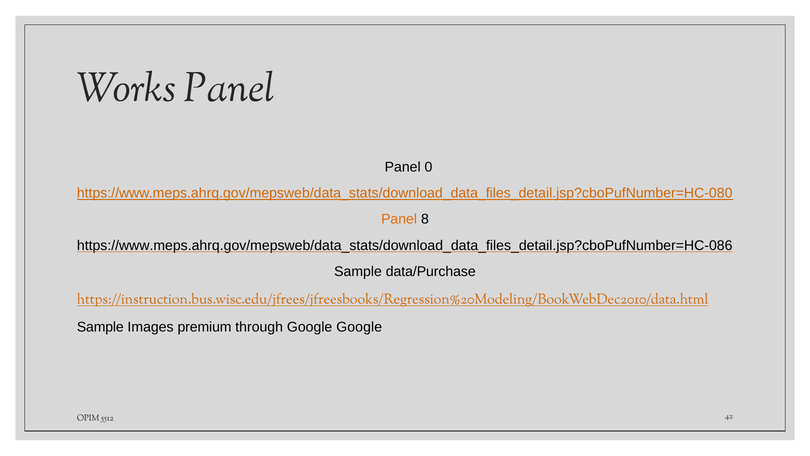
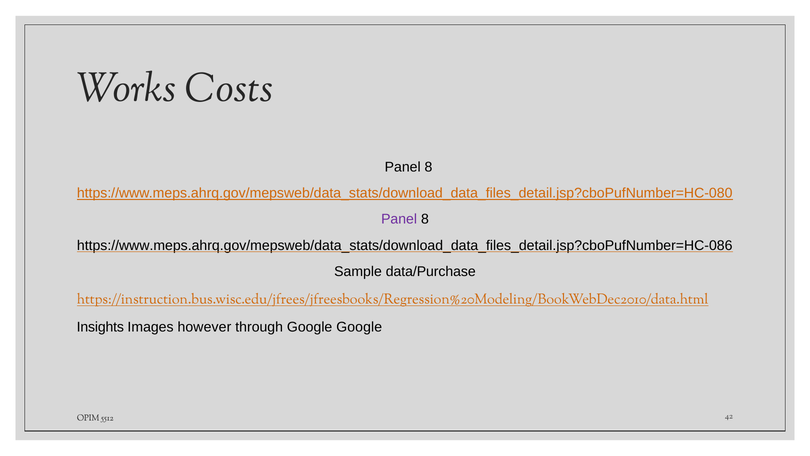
Works Panel: Panel -> Costs
0 at (428, 167): 0 -> 8
Panel at (399, 219) colour: orange -> purple
Sample at (100, 327): Sample -> Insights
premium: premium -> however
